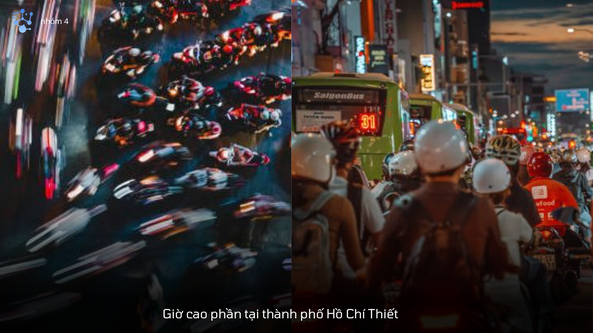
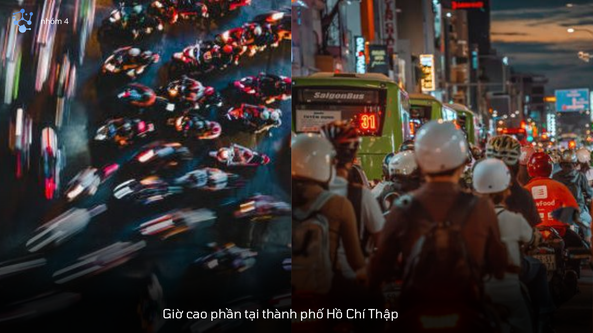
Thiết: Thiết -> Thập
